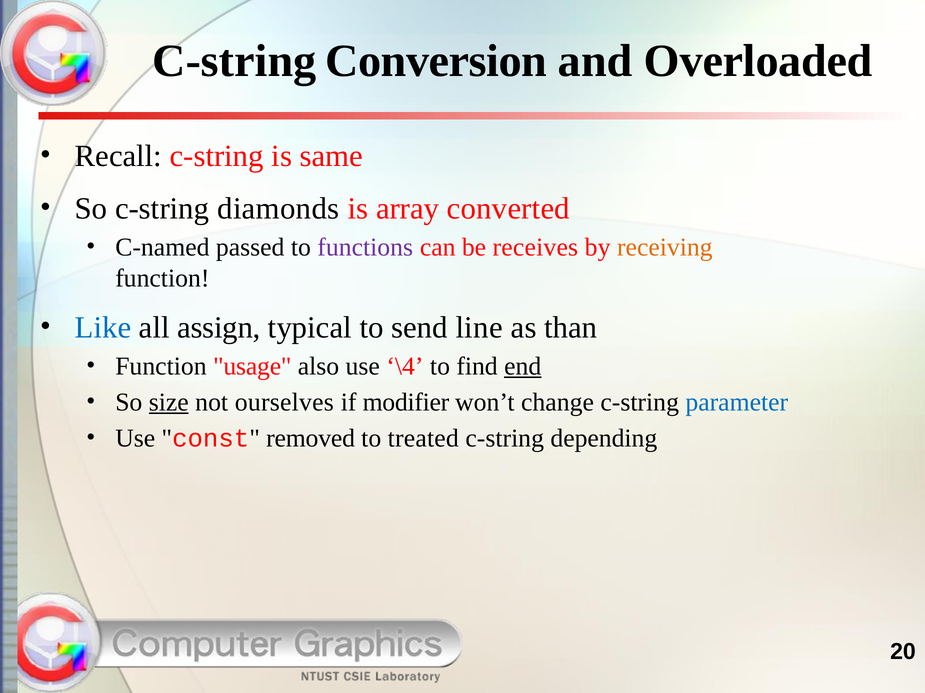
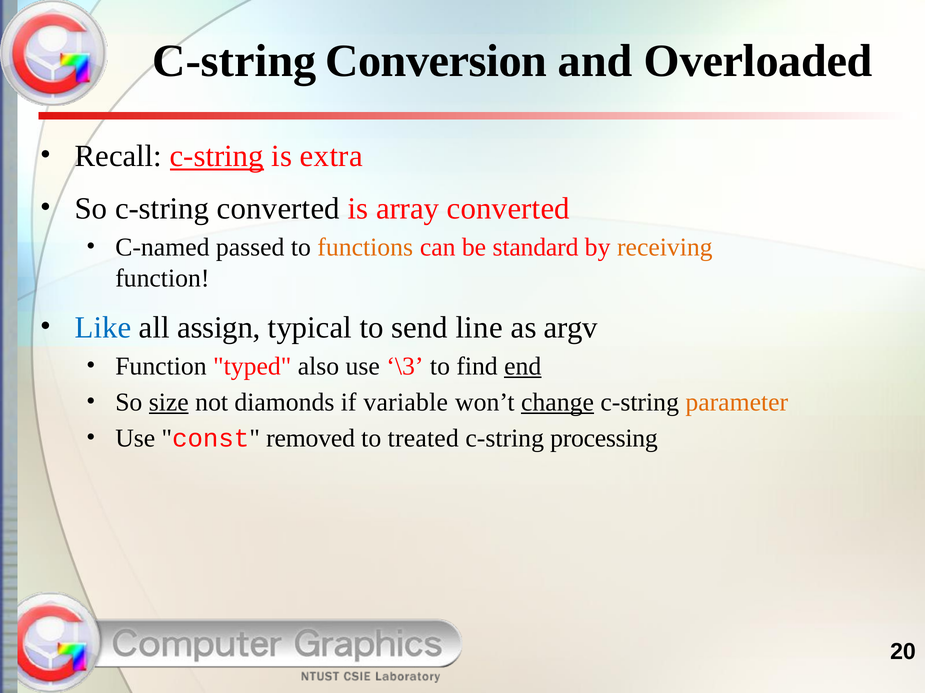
c-string at (217, 156) underline: none -> present
same: same -> extra
c-string diamonds: diamonds -> converted
functions colour: purple -> orange
receives: receives -> standard
than: than -> argv
usage: usage -> typed
\4: \4 -> \3
ourselves: ourselves -> diamonds
modifier: modifier -> variable
change underline: none -> present
parameter colour: blue -> orange
depending: depending -> processing
